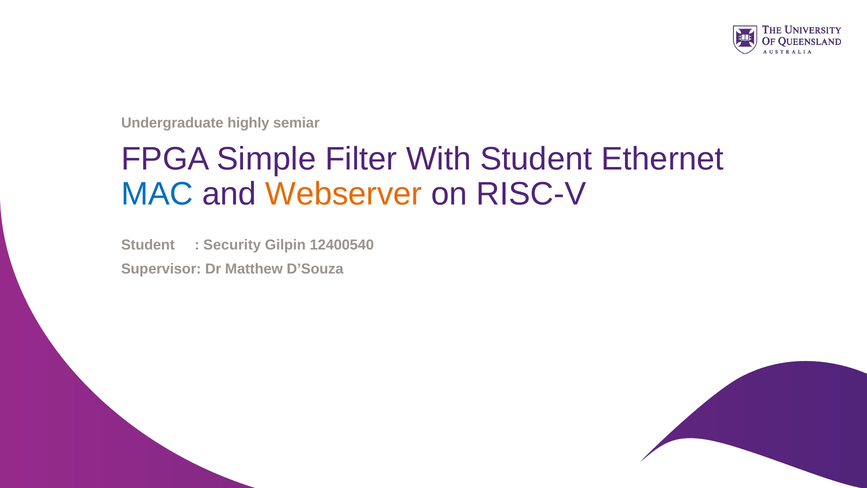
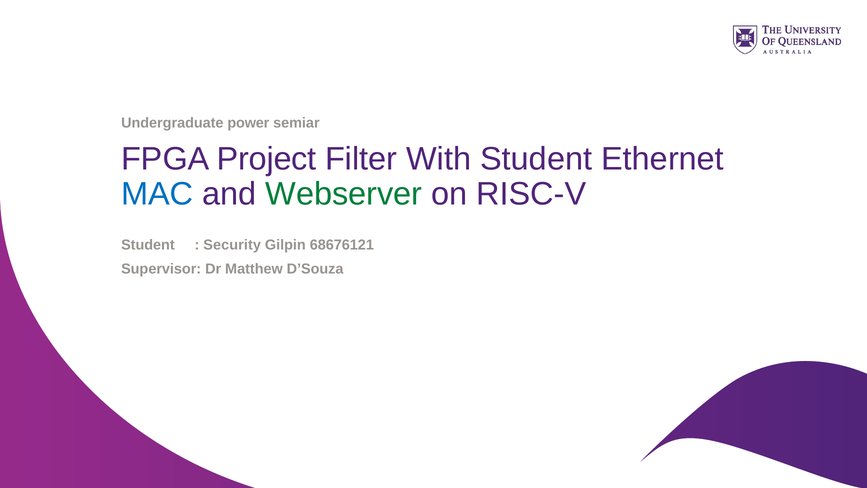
highly: highly -> power
Simple: Simple -> Project
Webserver colour: orange -> green
12400540: 12400540 -> 68676121
